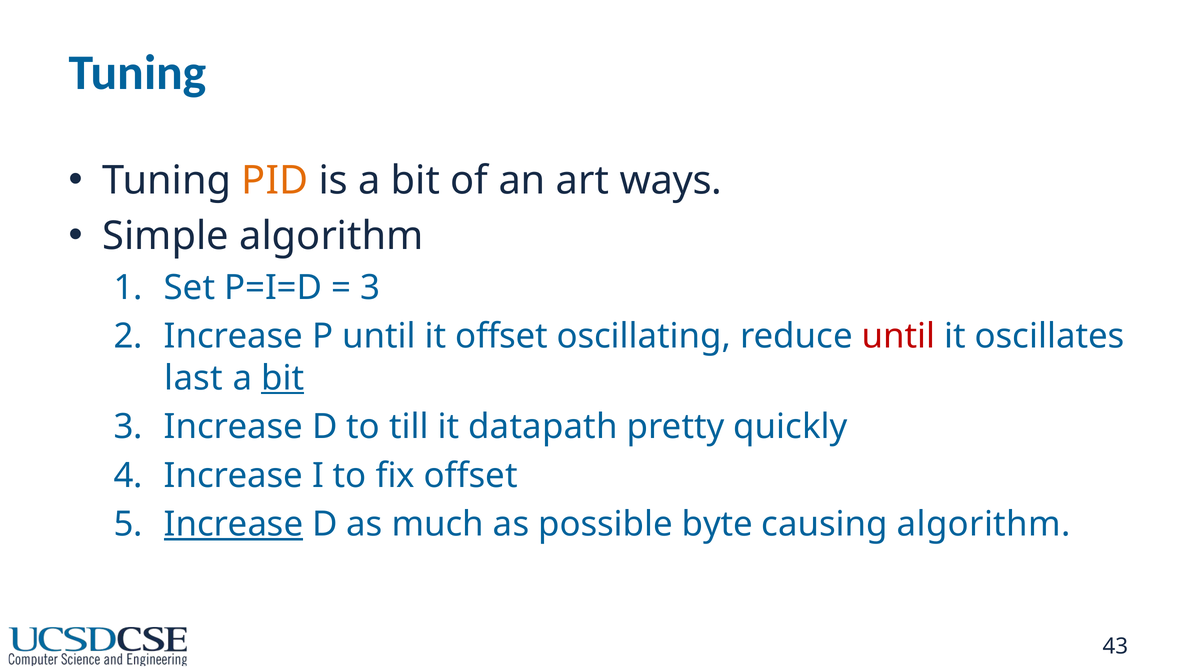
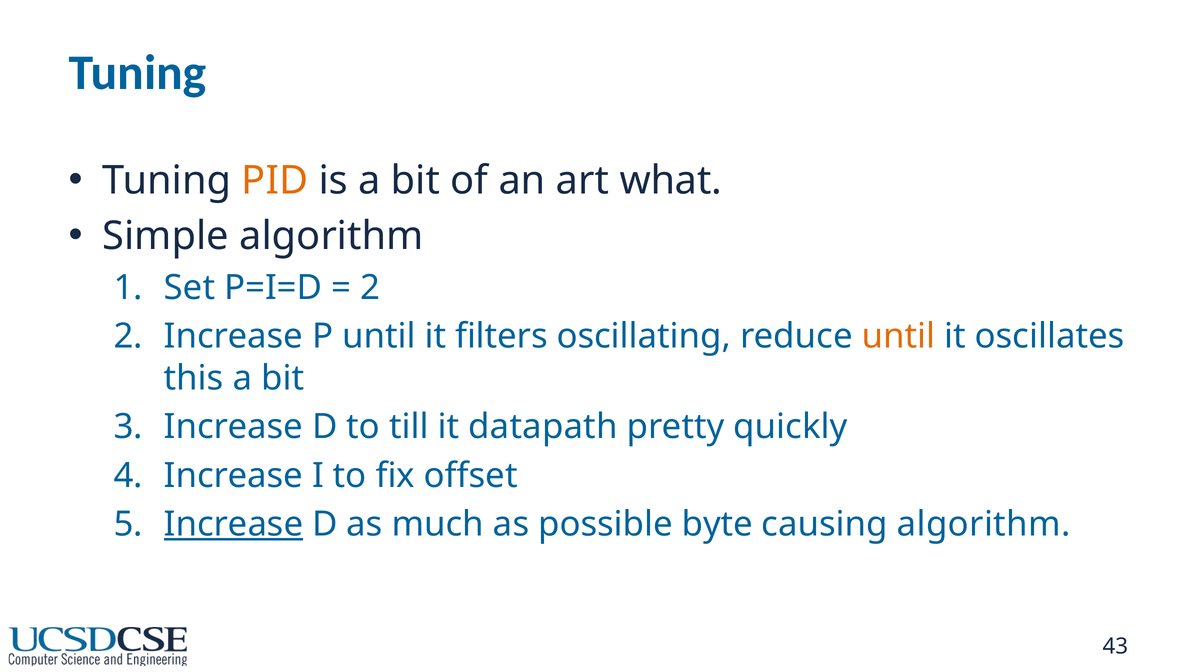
ways: ways -> what
3 at (370, 288): 3 -> 2
it offset: offset -> filters
until at (898, 337) colour: red -> orange
last: last -> this
bit at (283, 378) underline: present -> none
